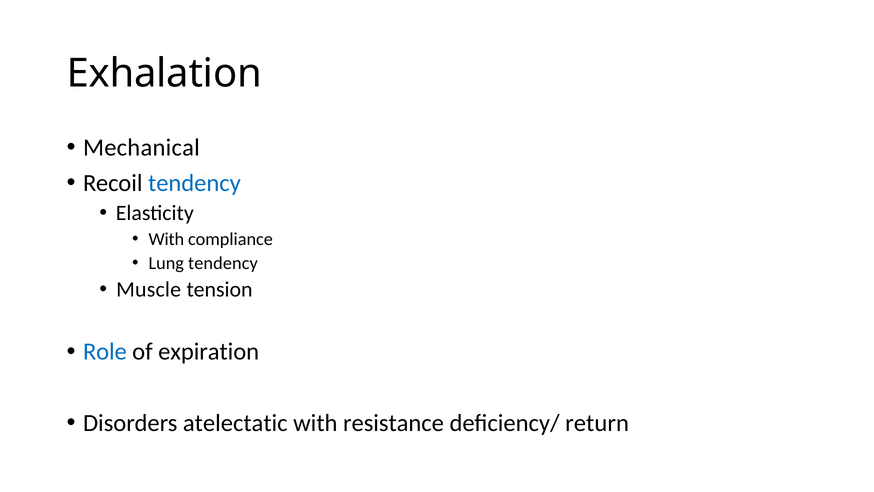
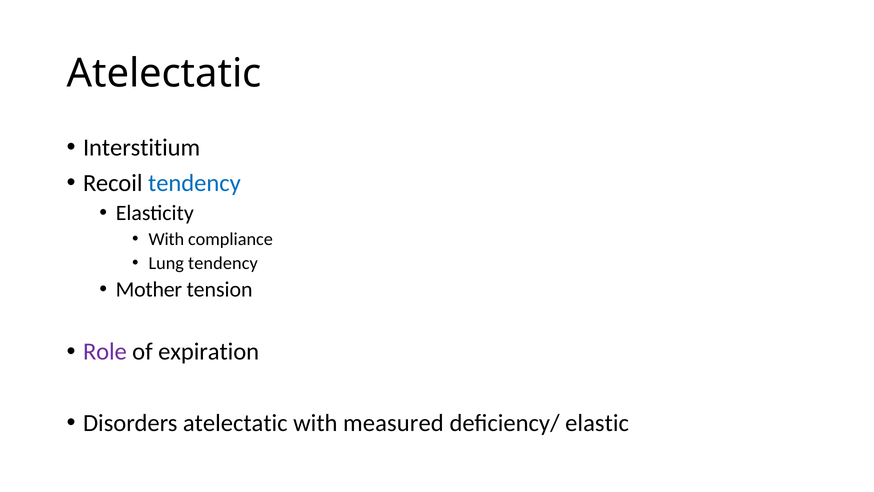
Exhalation at (164, 73): Exhalation -> Atelectatic
Mechanical: Mechanical -> Interstitium
Muscle: Muscle -> Mother
Role colour: blue -> purple
resistance: resistance -> measured
return: return -> elastic
